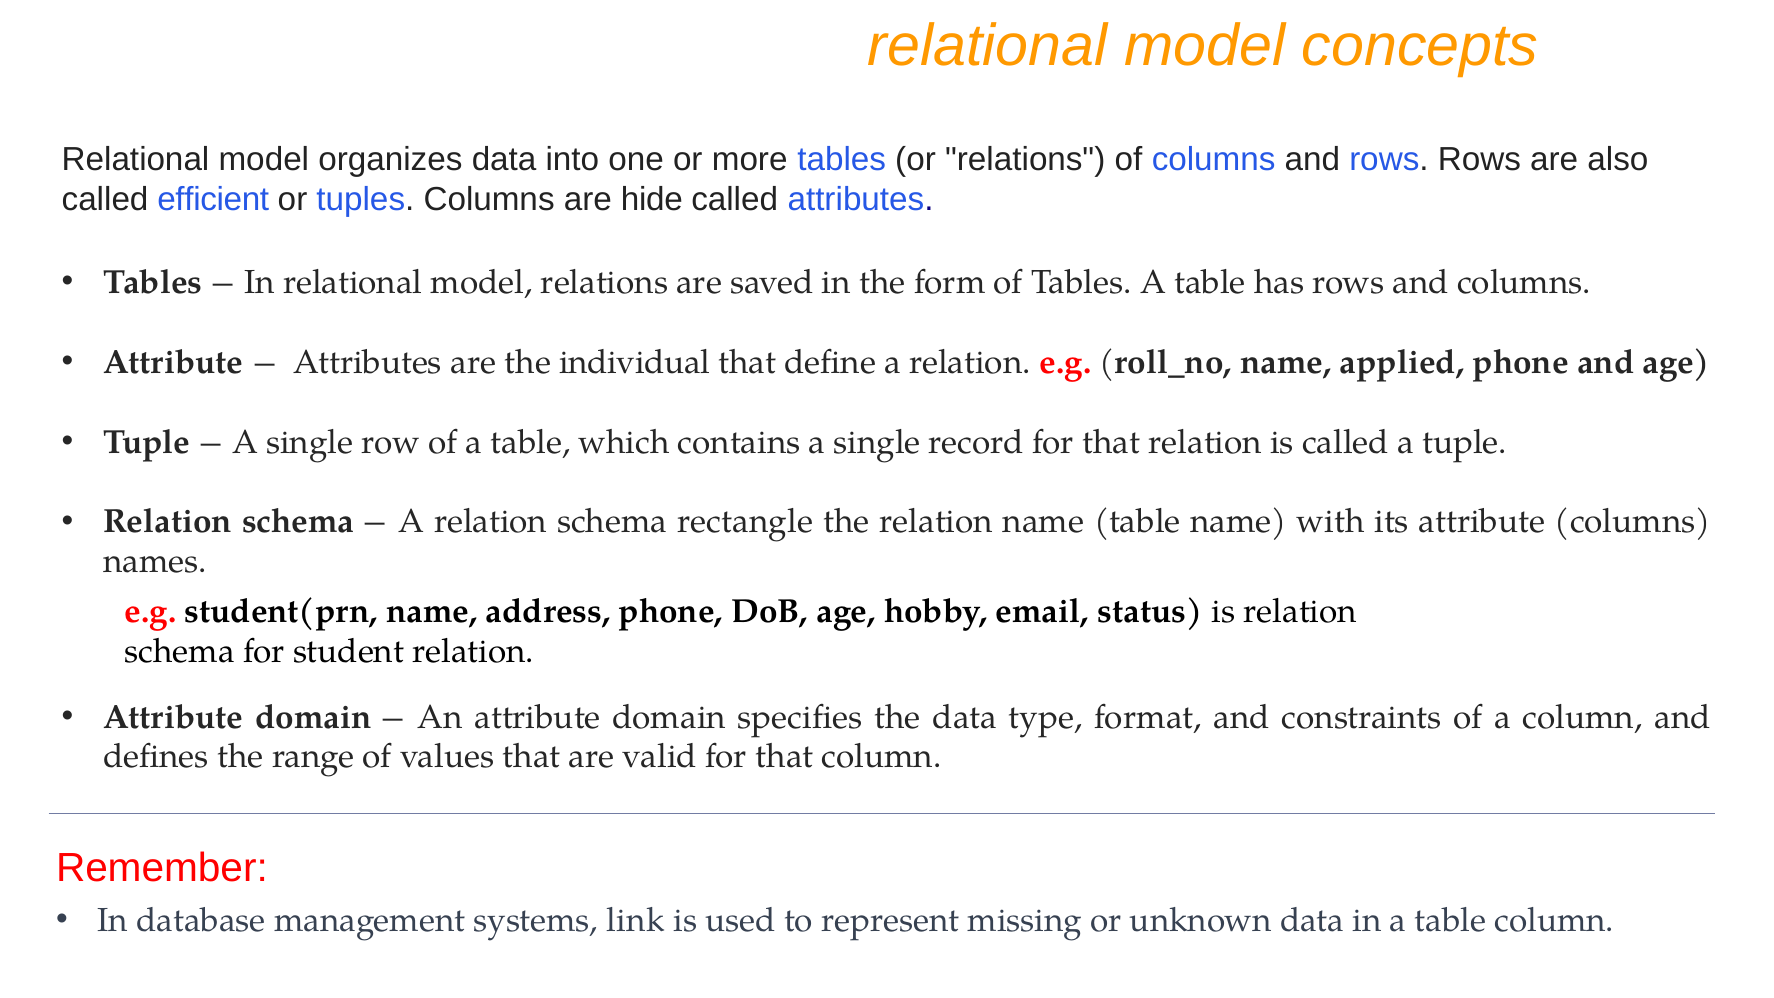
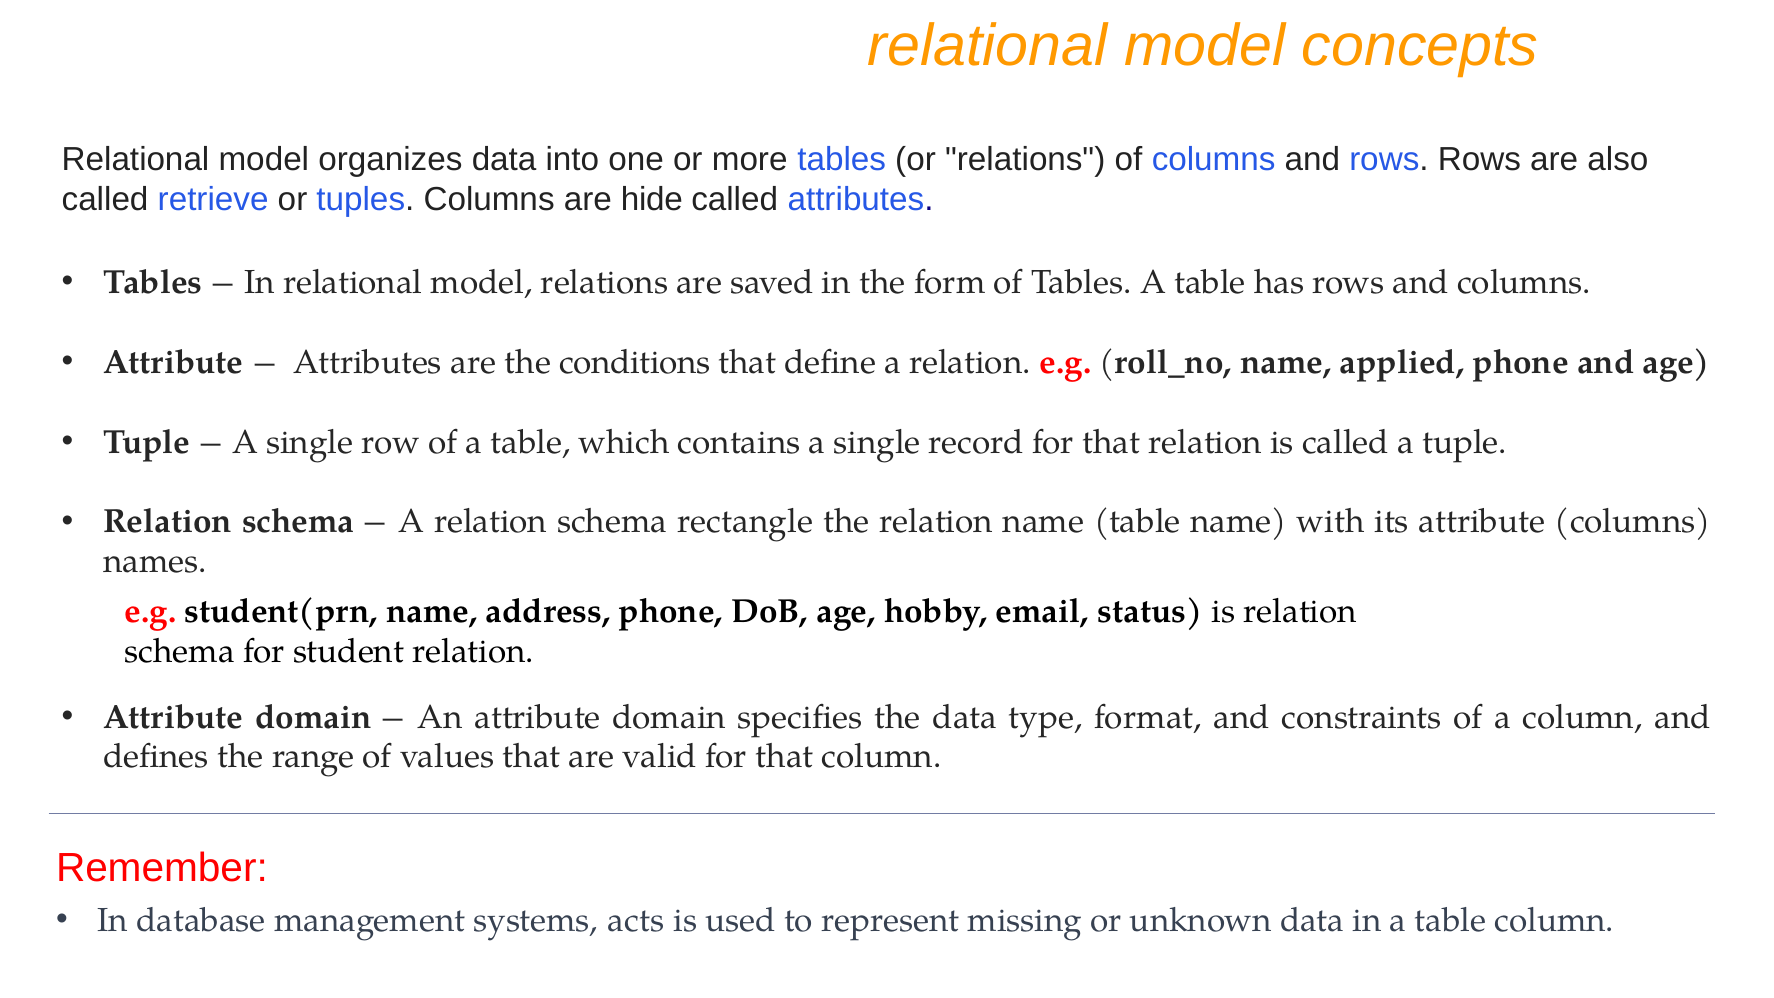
efficient: efficient -> retrieve
individual: individual -> conditions
link: link -> acts
